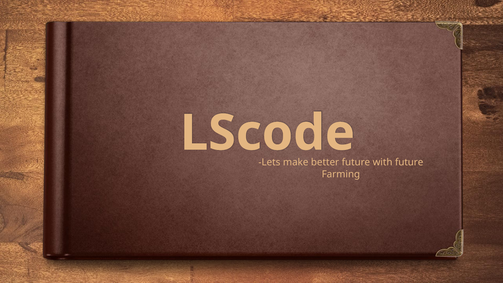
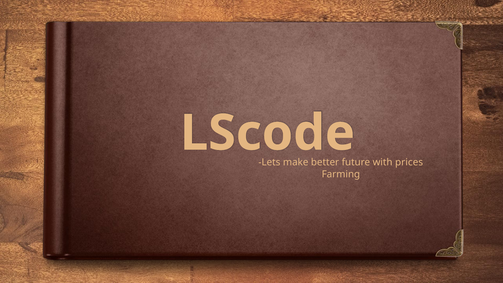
with future: future -> prices
